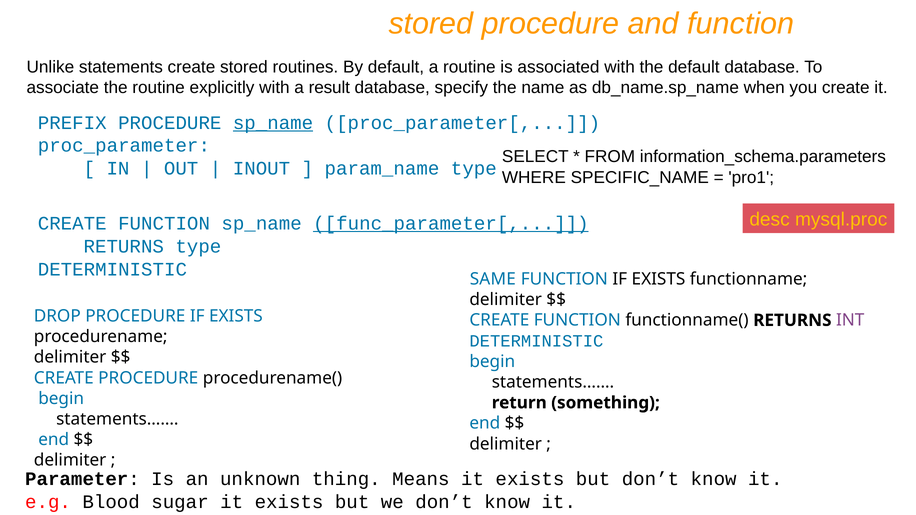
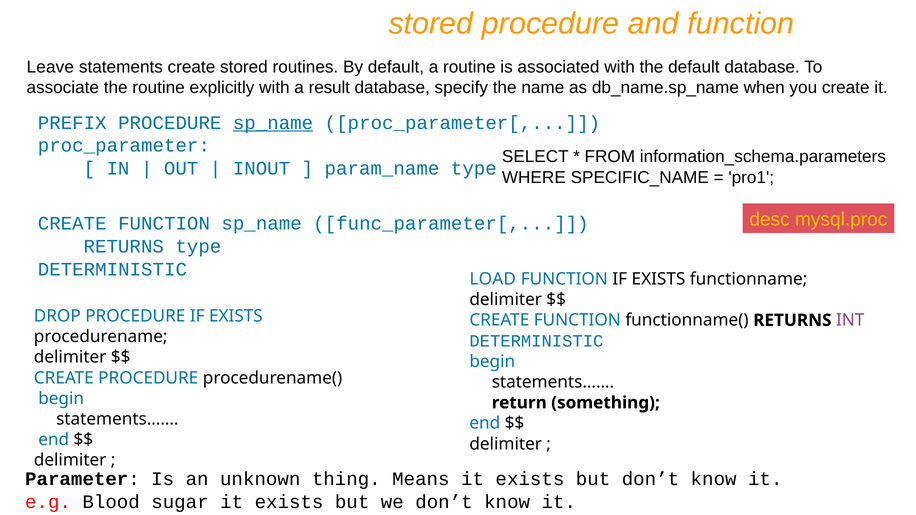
Unlike: Unlike -> Leave
func_parameter[ underline: present -> none
SAME: SAME -> LOAD
